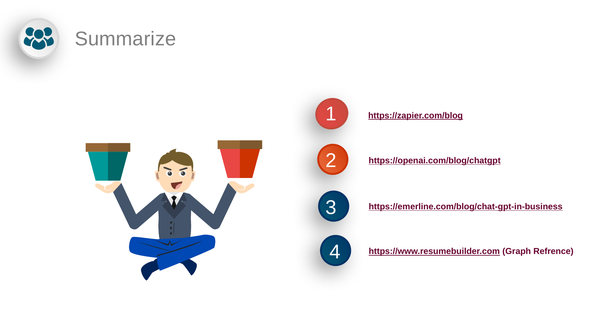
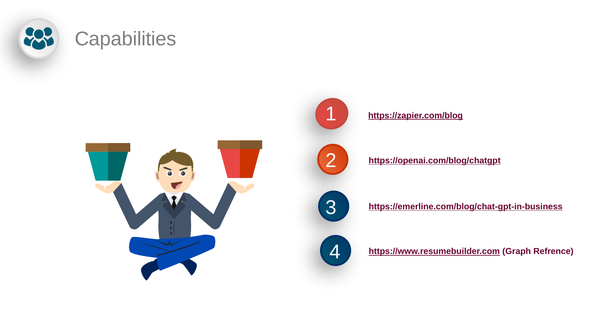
Summarize: Summarize -> Capabilities
